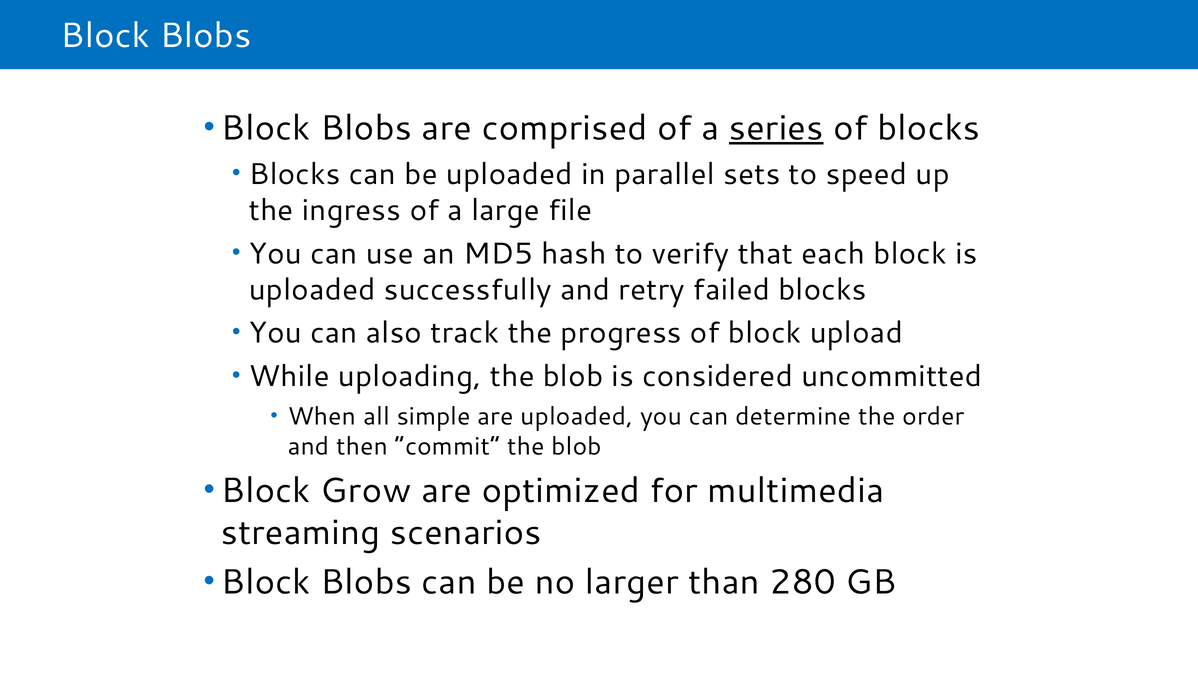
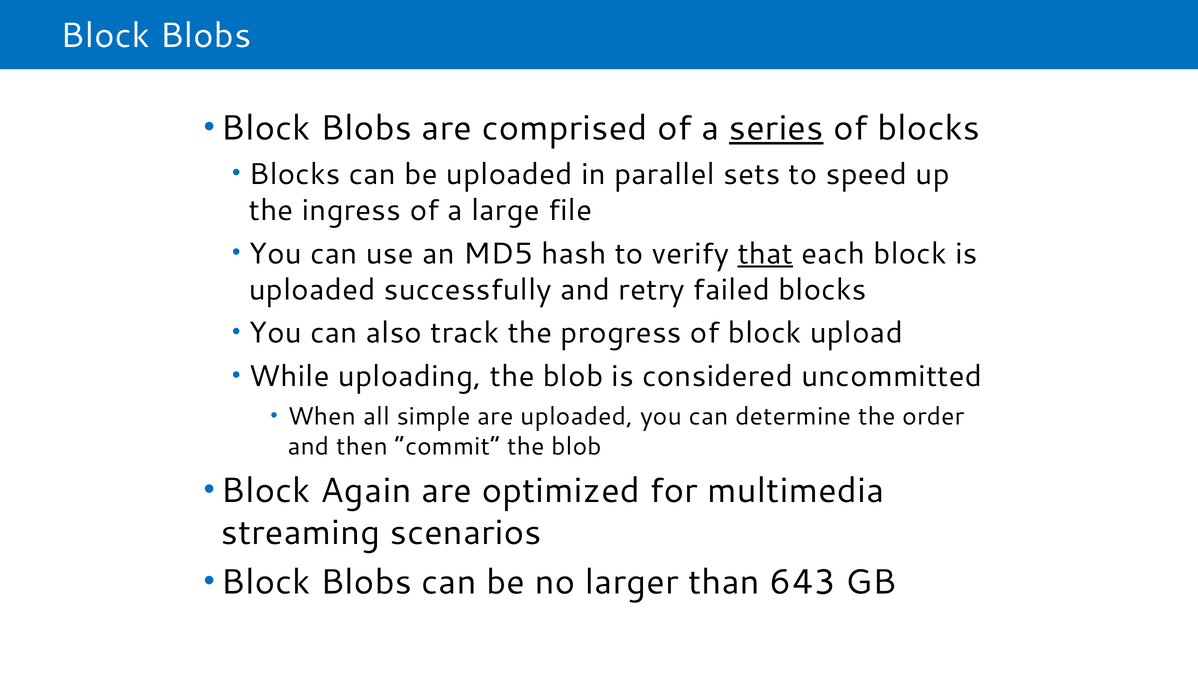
that underline: none -> present
Grow: Grow -> Again
280: 280 -> 643
